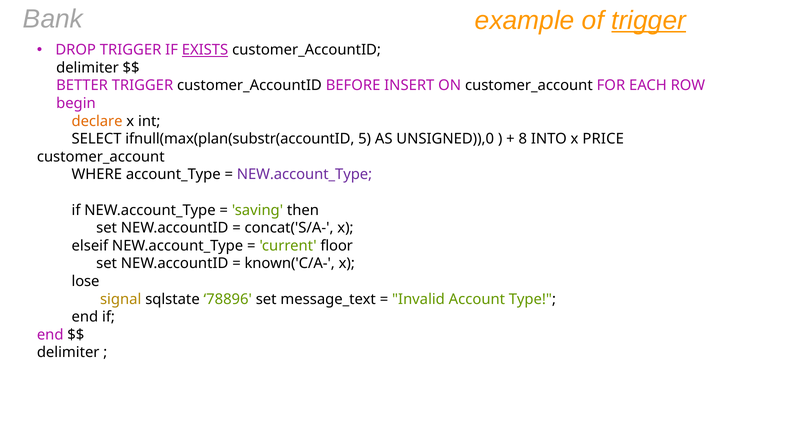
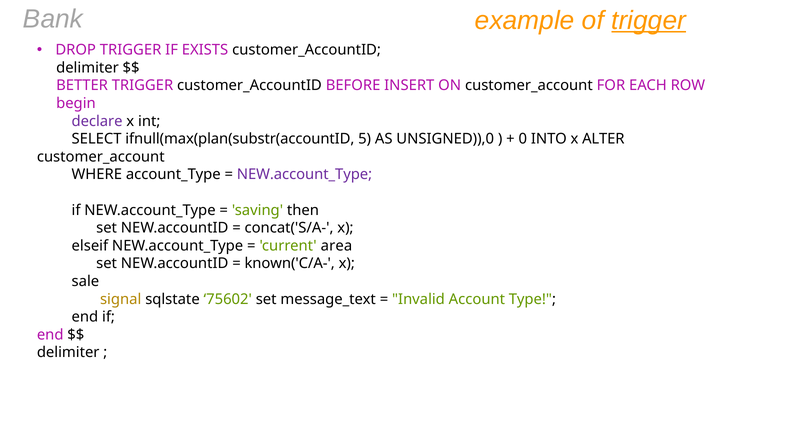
EXISTS underline: present -> none
declare colour: orange -> purple
8: 8 -> 0
PRICE: PRICE -> ALTER
floor: floor -> area
lose: lose -> sale
78896: 78896 -> 75602
